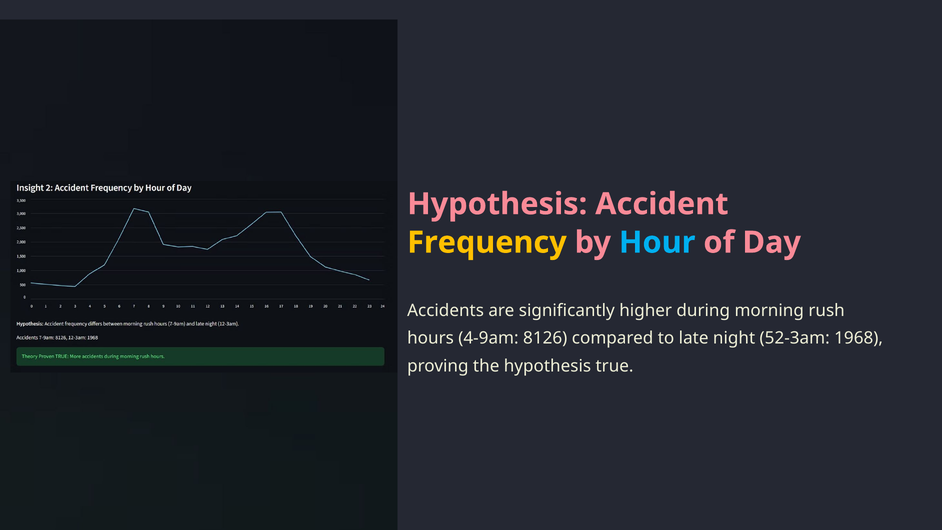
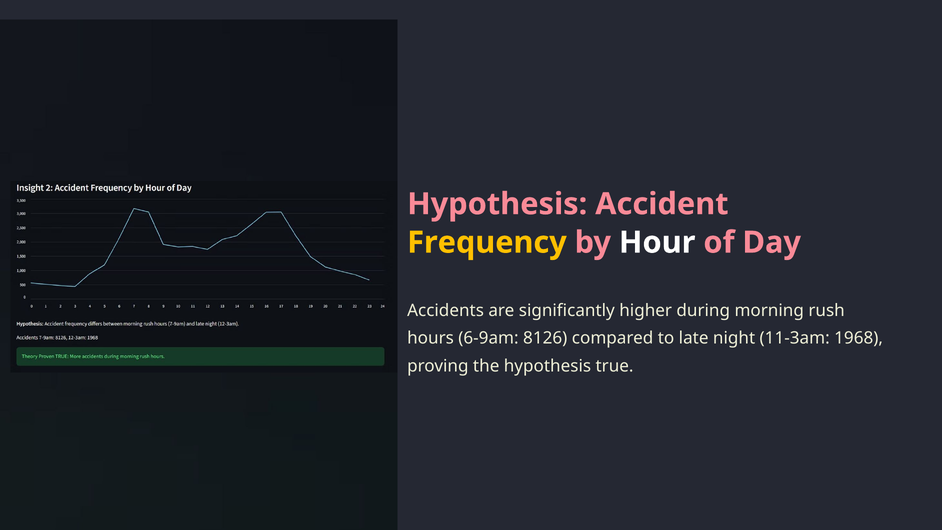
Hour colour: light blue -> white
4-9am: 4-9am -> 6-9am
52-3am: 52-3am -> 11-3am
